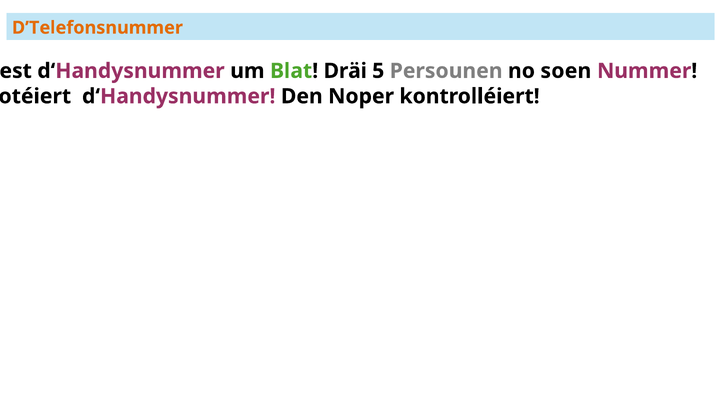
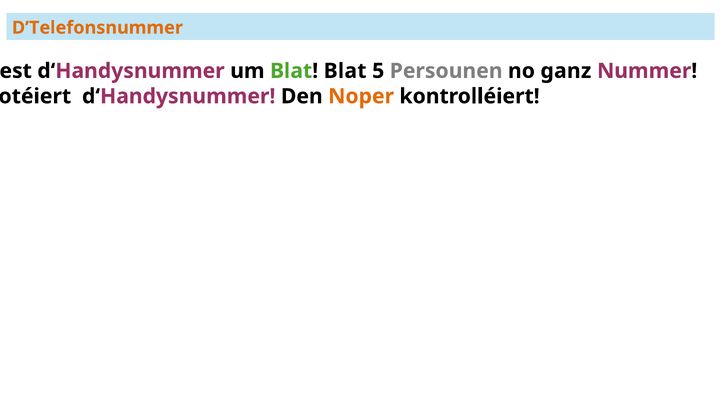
Blat Dräi: Dräi -> Blat
soen: soen -> ganz
Noper colour: black -> orange
